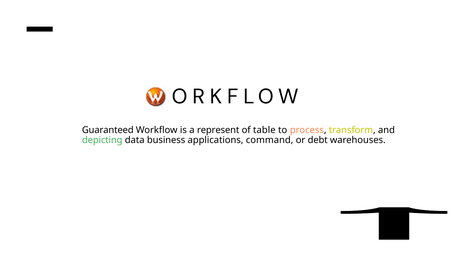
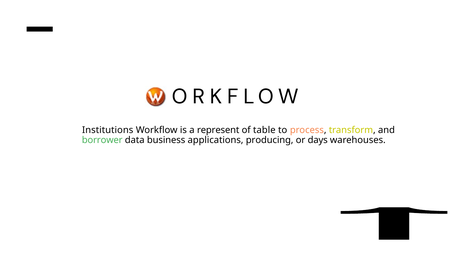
Guaranteed: Guaranteed -> Institutions
depicting: depicting -> borrower
command: command -> producing
debt: debt -> days
